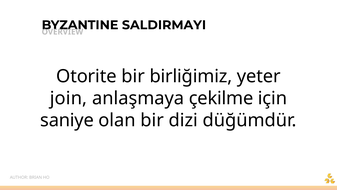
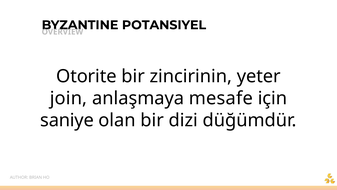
SALDIRMAYI: SALDIRMAYI -> POTANSIYEL
birliğimiz: birliğimiz -> zincirinin
çekilme: çekilme -> mesafe
